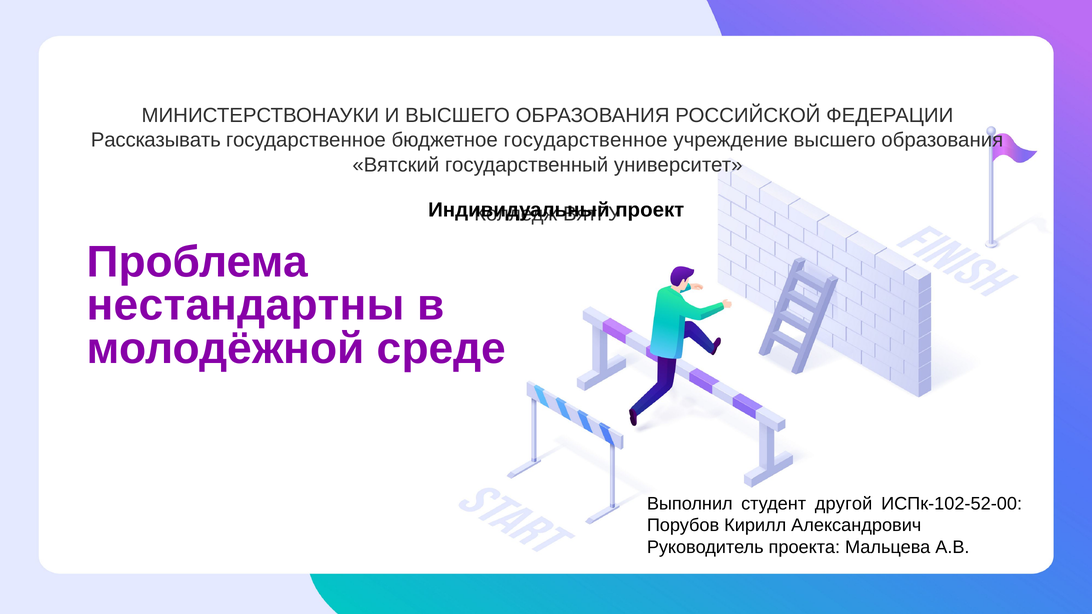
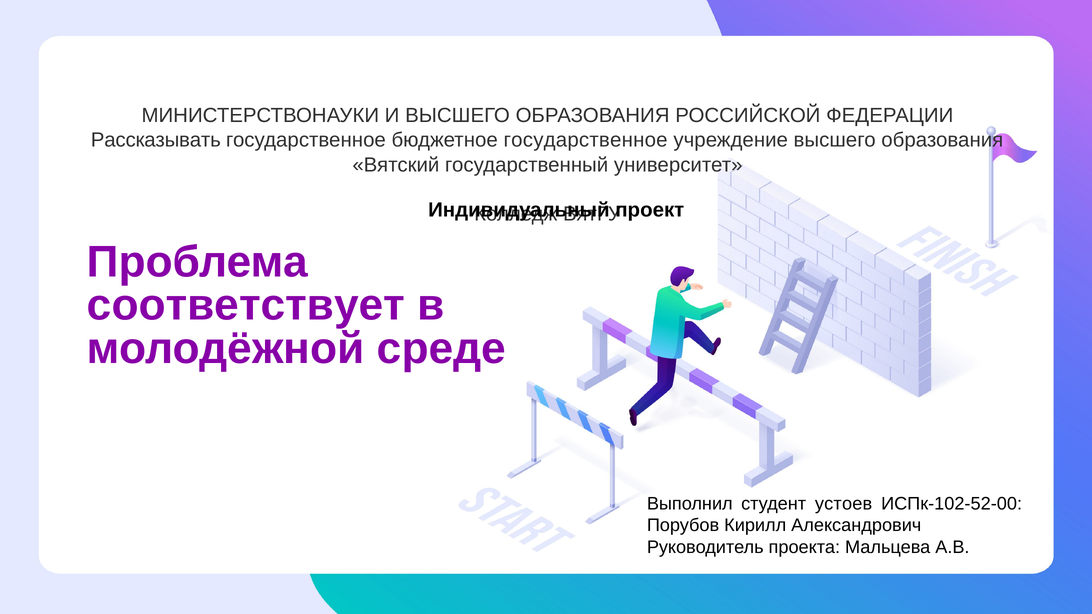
нестандартны: нестандартны -> соответствует
другой: другой -> устоев
